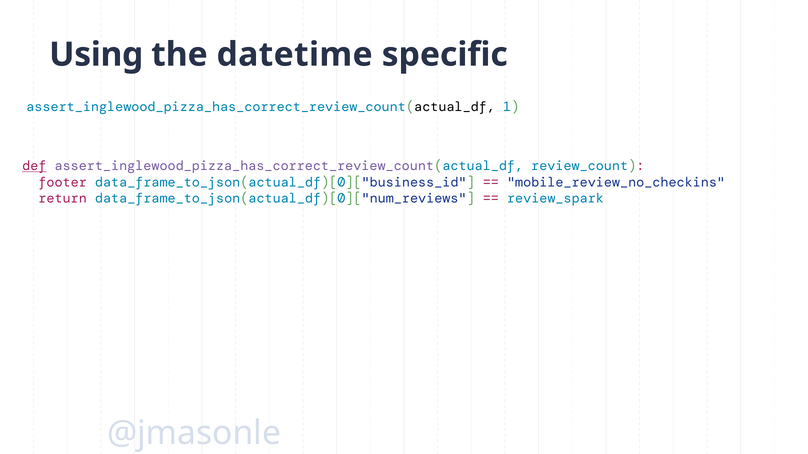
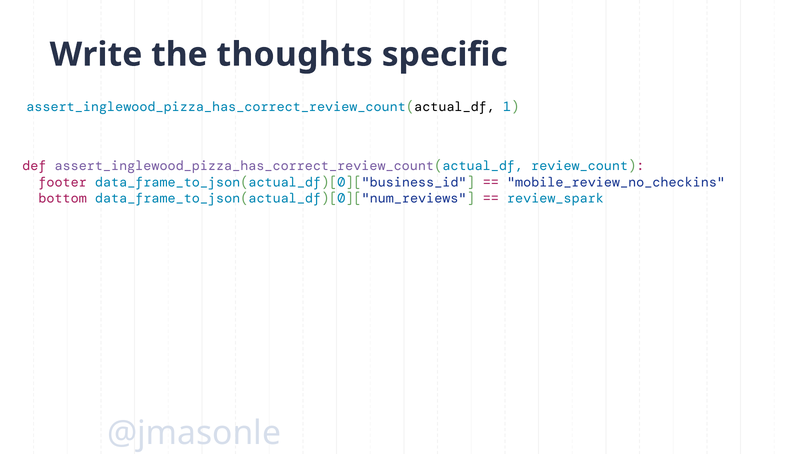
Using: Using -> Write
datetime: datetime -> thoughts
def underline: present -> none
return: return -> bottom
